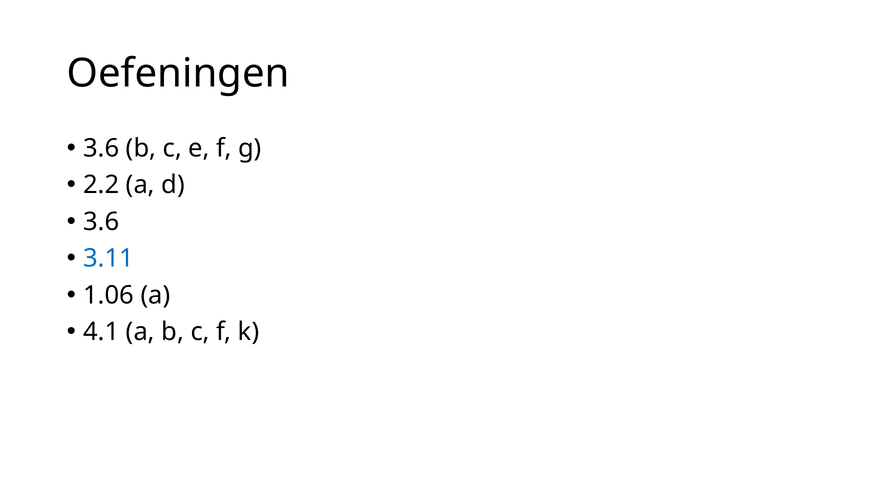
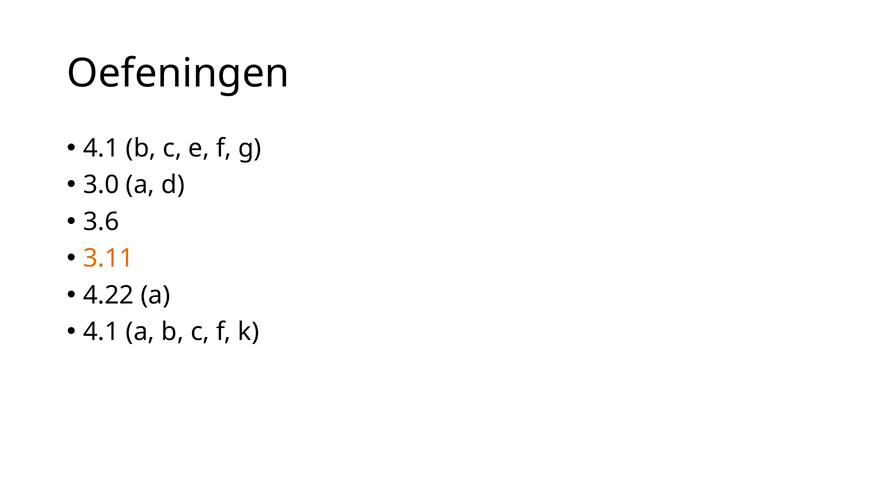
3.6 at (101, 148): 3.6 -> 4.1
2.2: 2.2 -> 3.0
3.11 colour: blue -> orange
1.06: 1.06 -> 4.22
